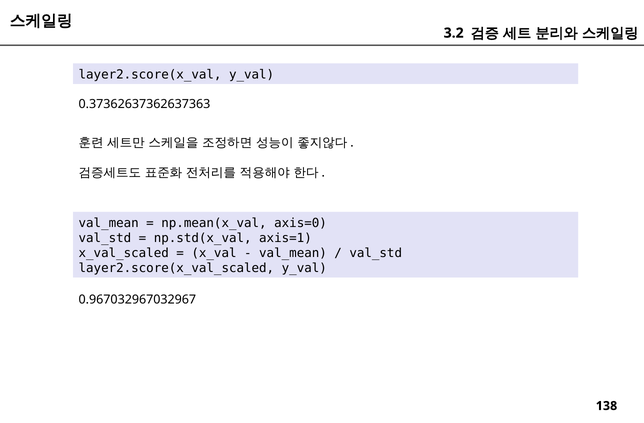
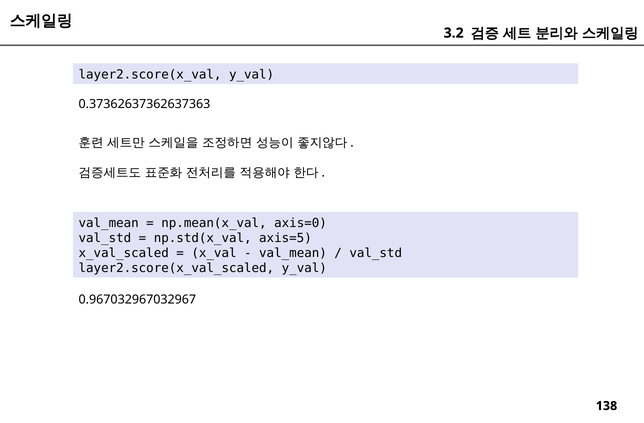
axis=1: axis=1 -> axis=5
